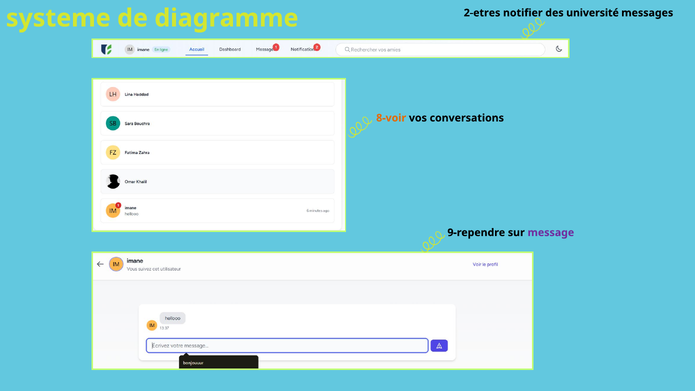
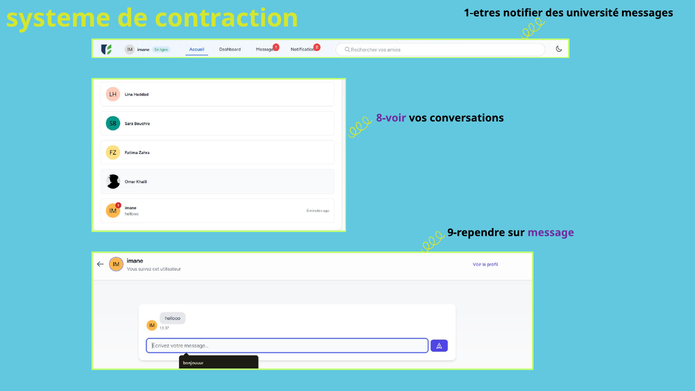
2-etres: 2-etres -> 1-etres
diagramme: diagramme -> contraction
8-voir colour: orange -> purple
